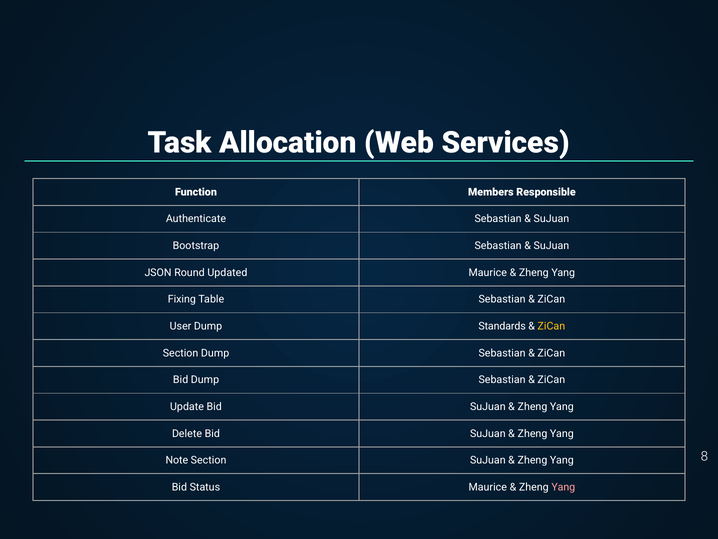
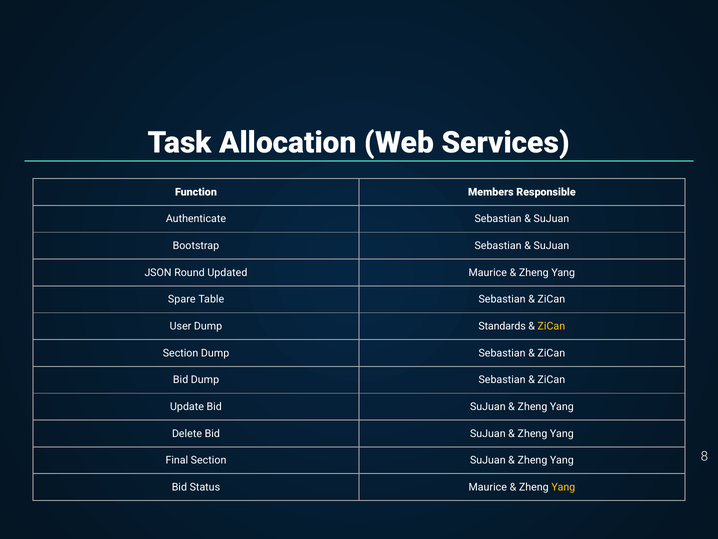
Fixing: Fixing -> Spare
Note: Note -> Final
Yang at (563, 487) colour: pink -> yellow
